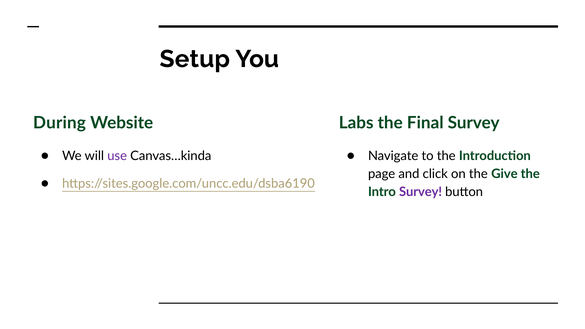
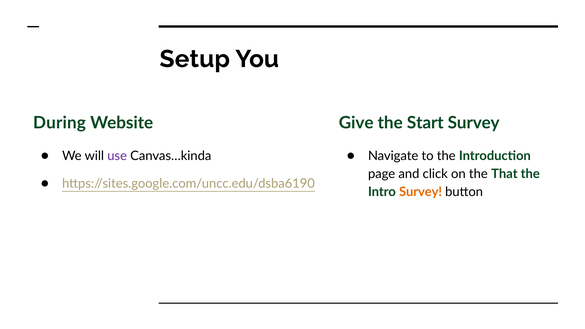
Labs: Labs -> Give
Final: Final -> Start
Give: Give -> That
Survey at (421, 192) colour: purple -> orange
